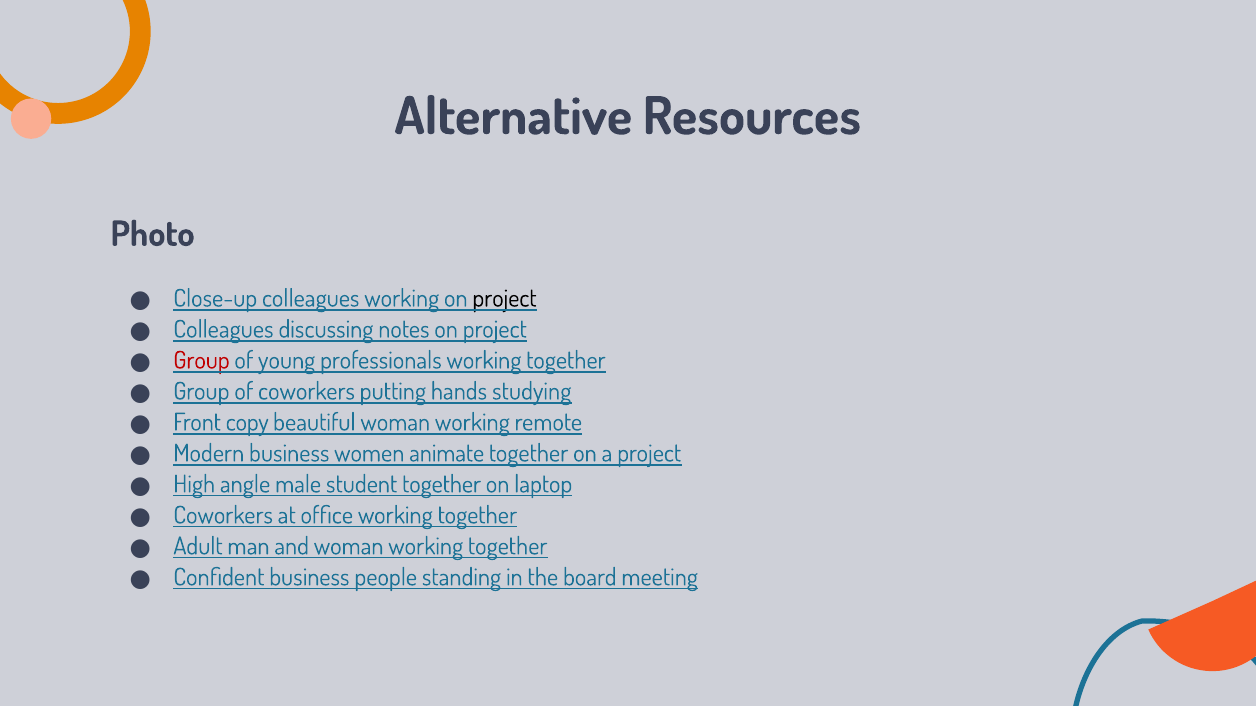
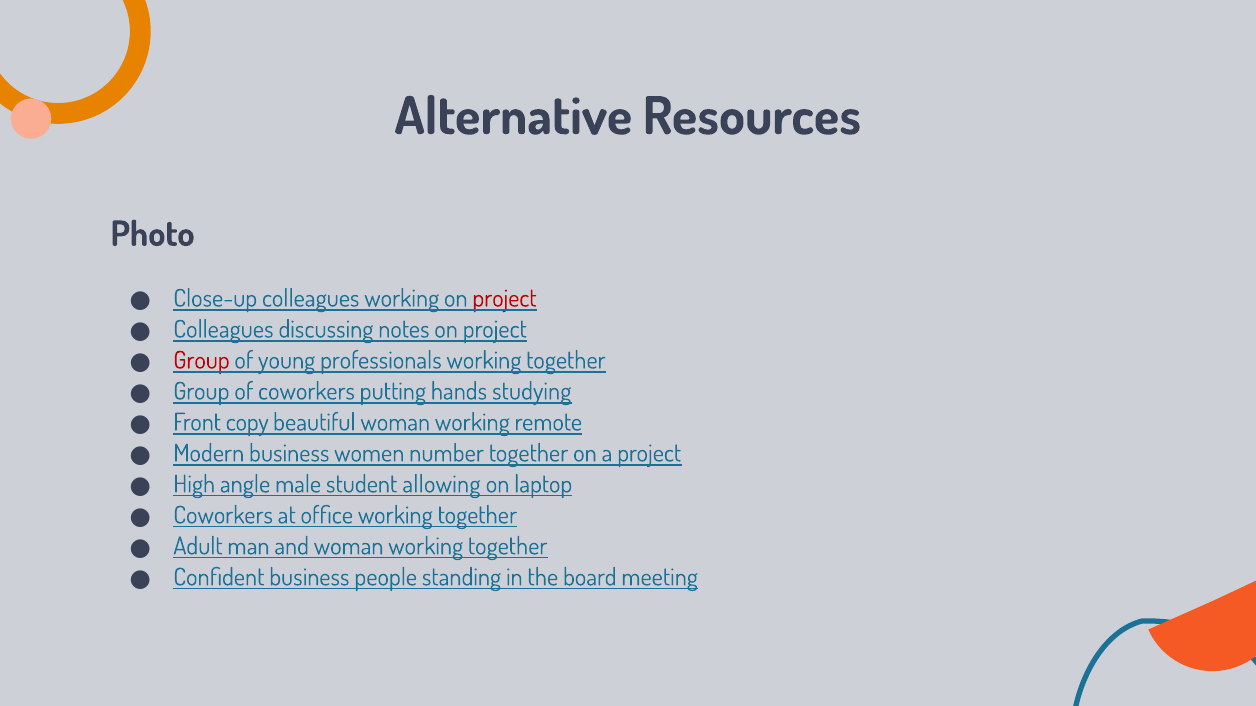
project at (504, 299) colour: black -> red
animate: animate -> number
student together: together -> allowing
